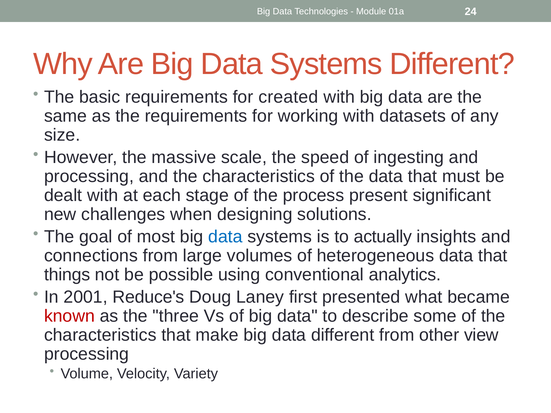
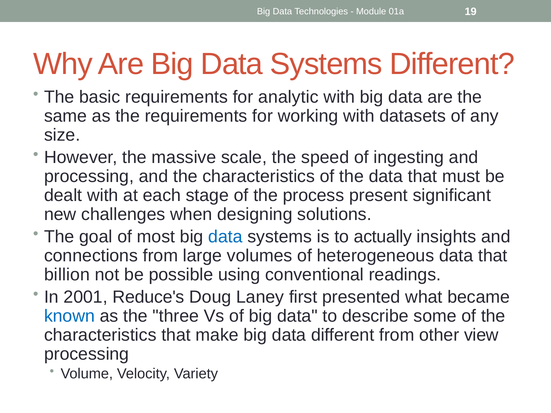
24: 24 -> 19
created: created -> analytic
things: things -> billion
analytics: analytics -> readings
known colour: red -> blue
